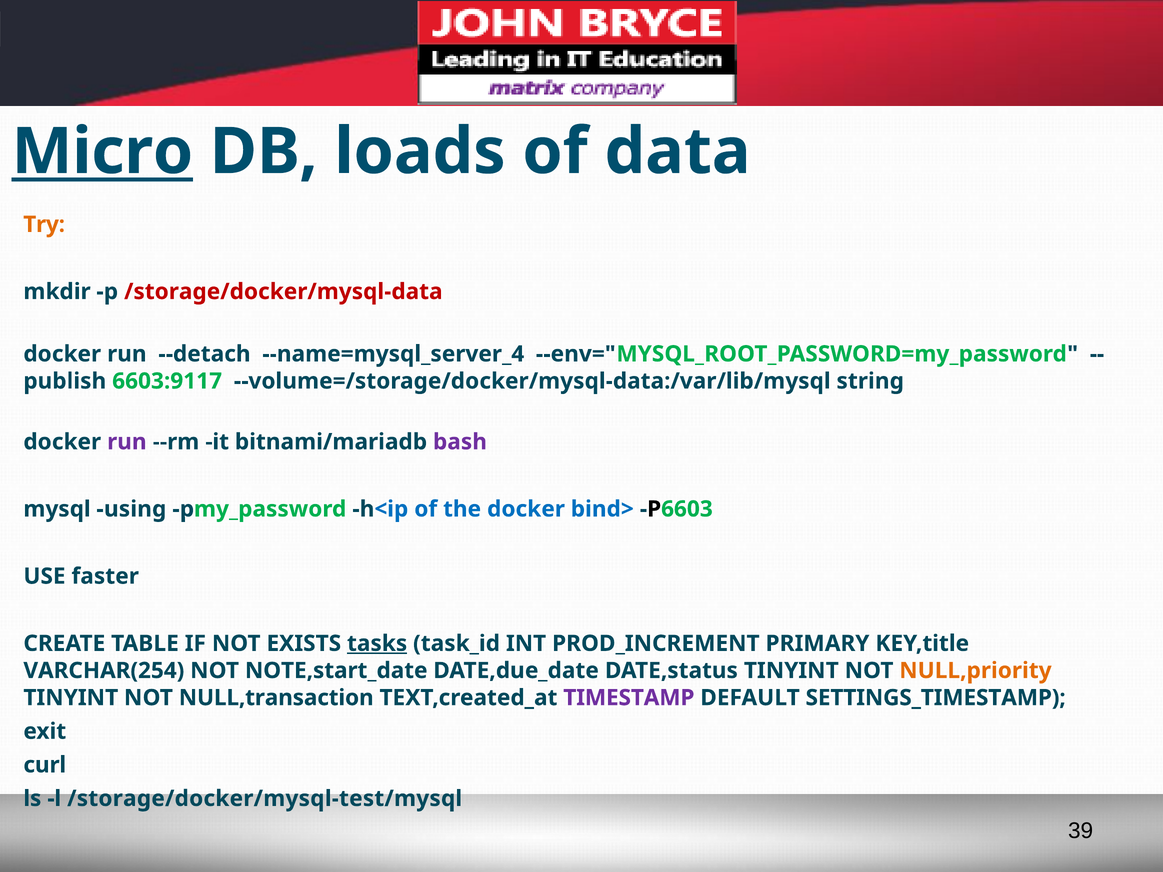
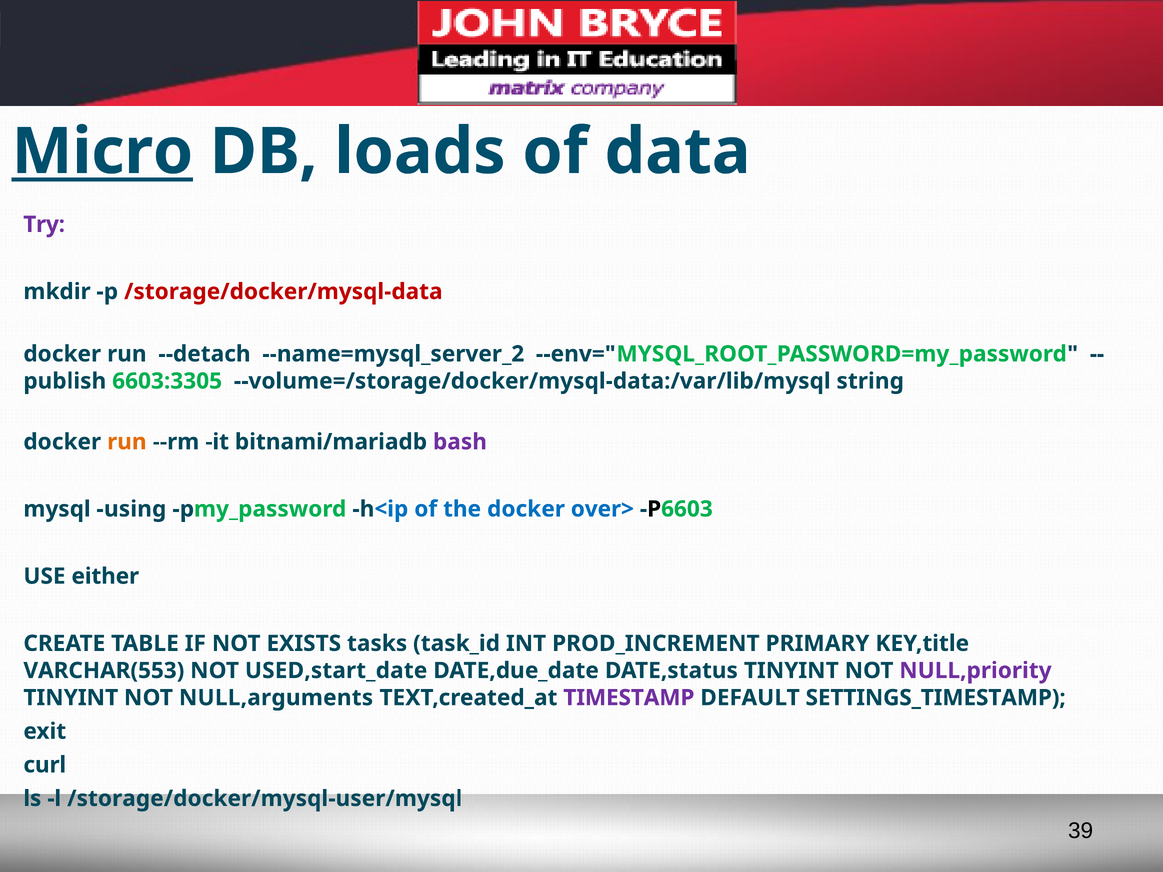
Try colour: orange -> purple
--name=mysql_server_4: --name=mysql_server_4 -> --name=mysql_server_2
6603:9117: 6603:9117 -> 6603:3305
run at (127, 442) colour: purple -> orange
bind>: bind> -> over>
faster: faster -> either
tasks underline: present -> none
VARCHAR(254: VARCHAR(254 -> VARCHAR(553
NOTE,start_date: NOTE,start_date -> USED,start_date
NULL,priority colour: orange -> purple
NULL,transaction: NULL,transaction -> NULL,arguments
/storage/docker/mysql-test/mysql: /storage/docker/mysql-test/mysql -> /storage/docker/mysql-user/mysql
